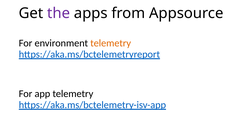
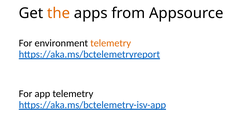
the colour: purple -> orange
